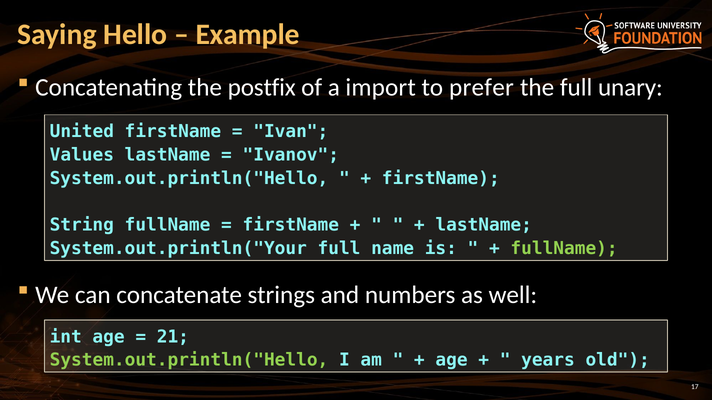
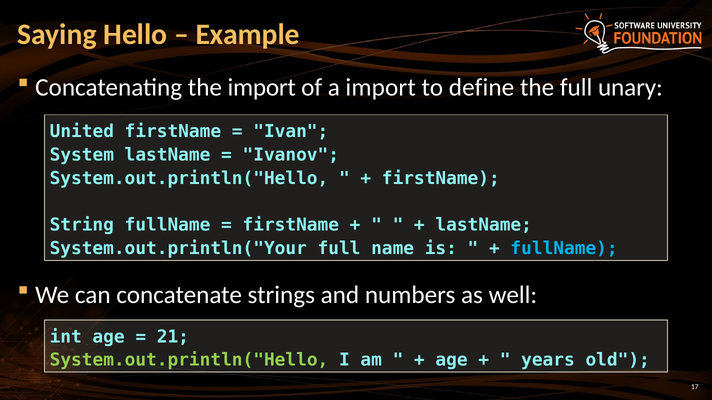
the postfix: postfix -> import
prefer: prefer -> define
Values: Values -> System
fullName at (564, 249) colour: light green -> light blue
